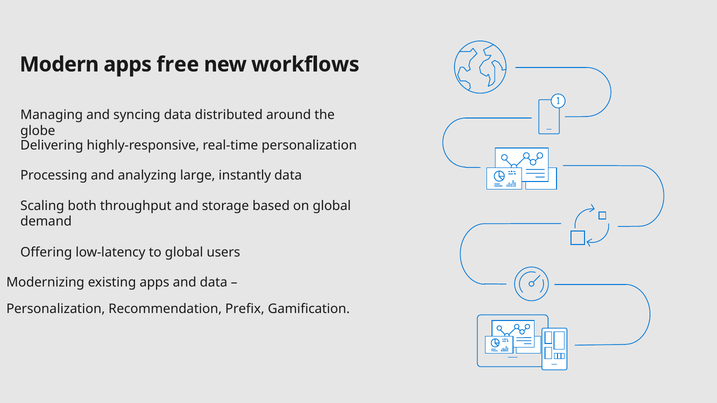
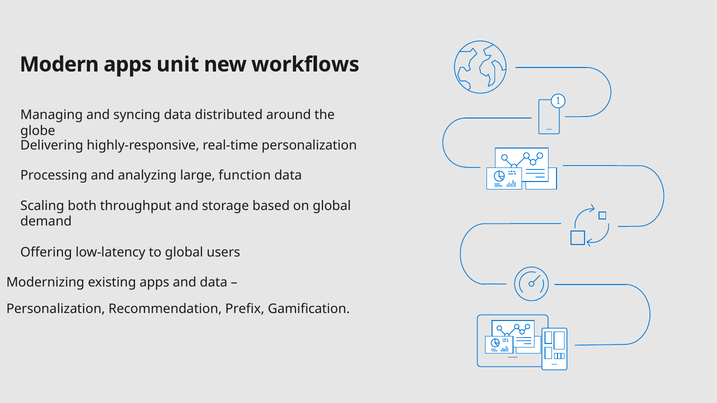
free: free -> unit
instantly: instantly -> function
